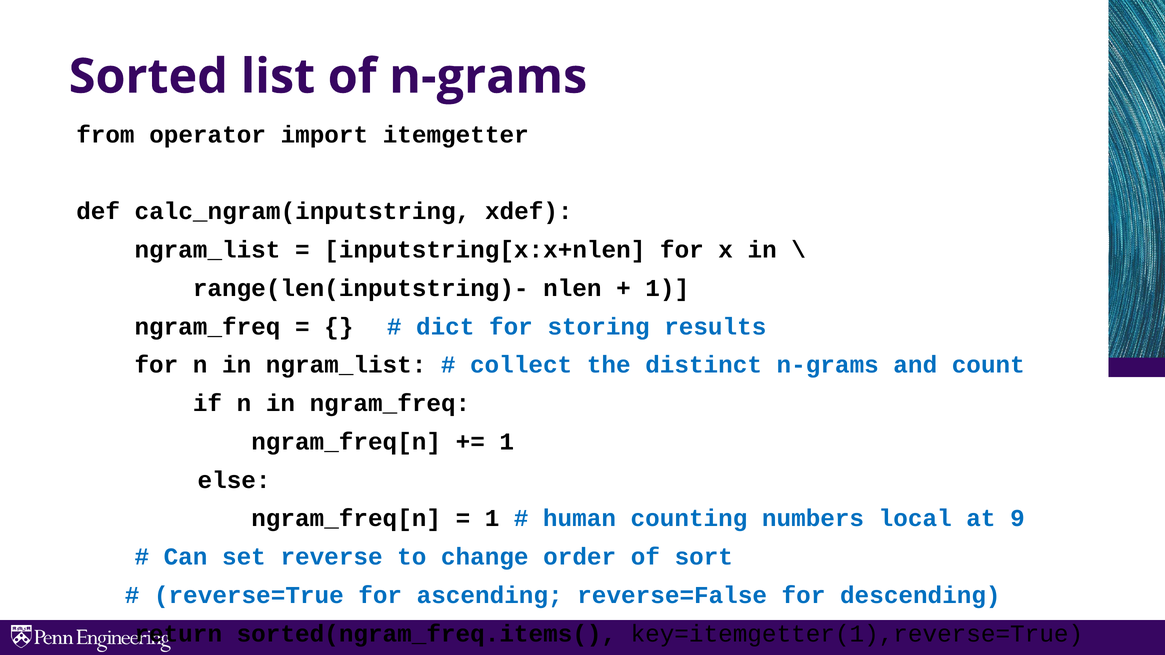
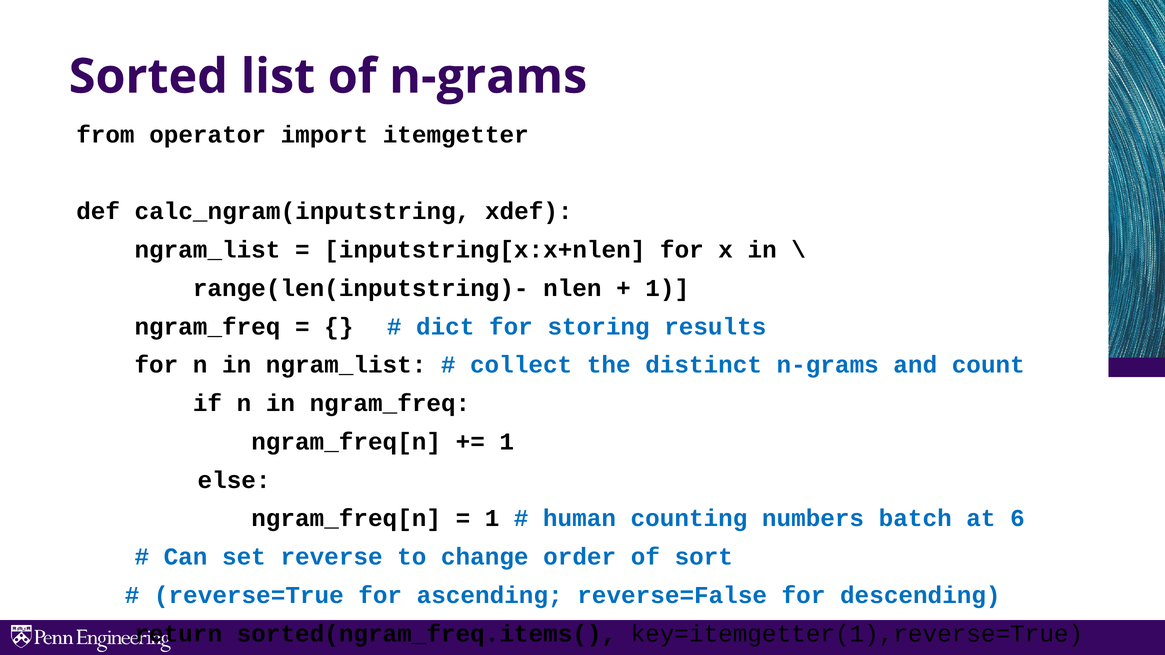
local: local -> batch
9: 9 -> 6
